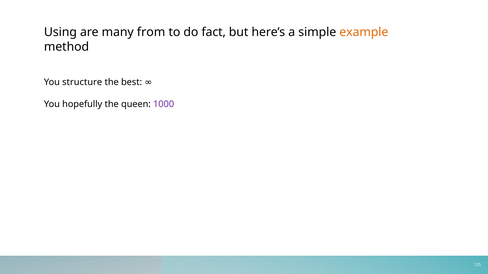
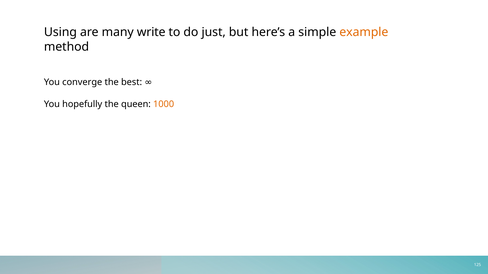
from: from -> write
fact: fact -> just
structure: structure -> converge
1000 colour: purple -> orange
